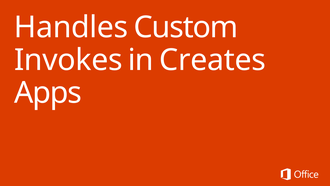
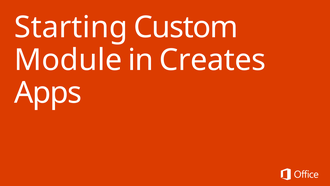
Handles: Handles -> Starting
Invokes: Invokes -> Module
